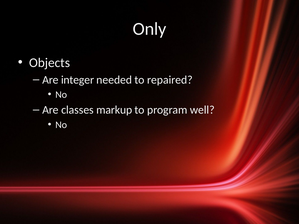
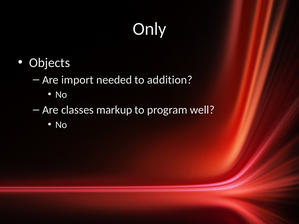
integer: integer -> import
repaired: repaired -> addition
